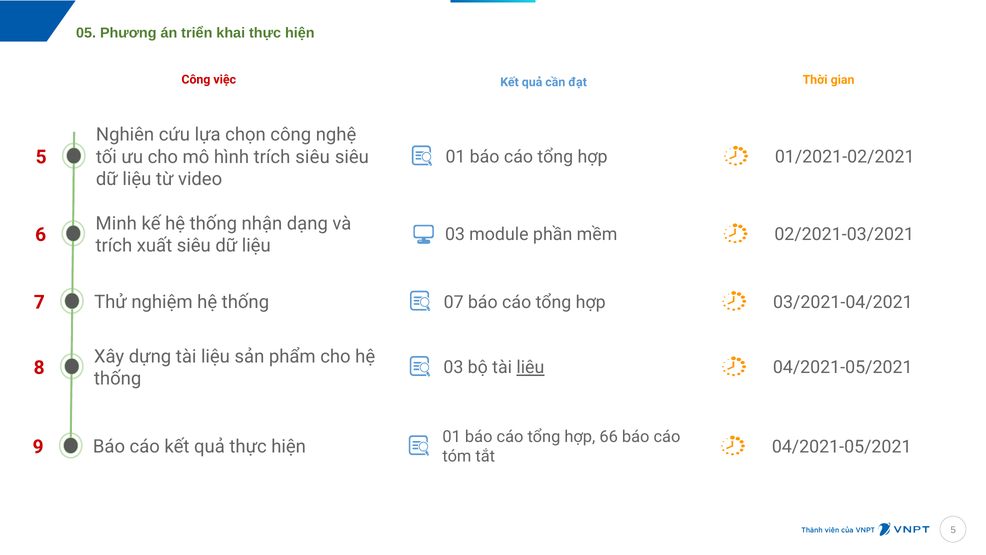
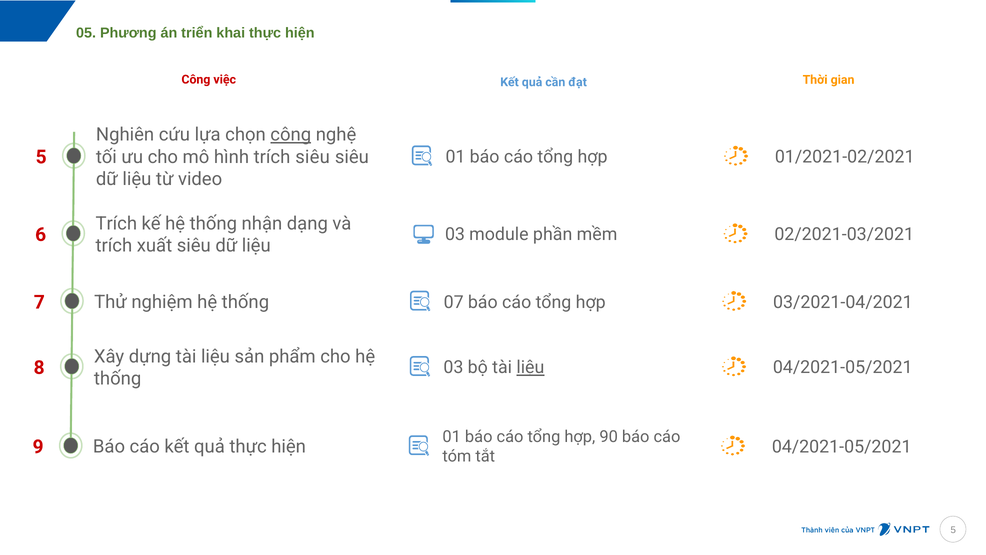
công at (291, 135) underline: none -> present
Minh at (116, 223): Minh -> Trích
66: 66 -> 90
